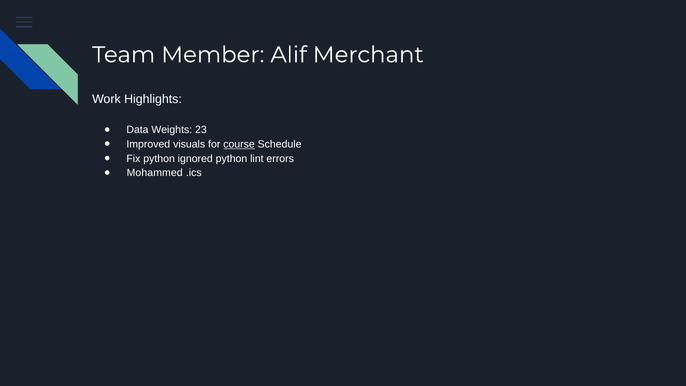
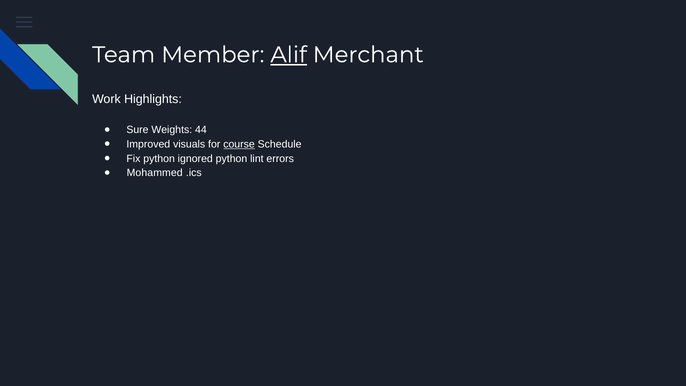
Alif underline: none -> present
Data: Data -> Sure
23: 23 -> 44
